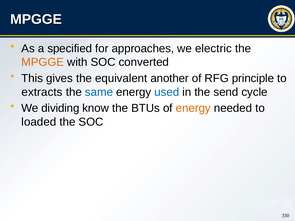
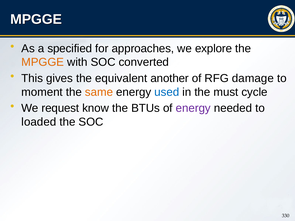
electric: electric -> explore
principle: principle -> damage
extracts: extracts -> moment
same colour: blue -> orange
send: send -> must
dividing: dividing -> request
energy at (193, 108) colour: orange -> purple
